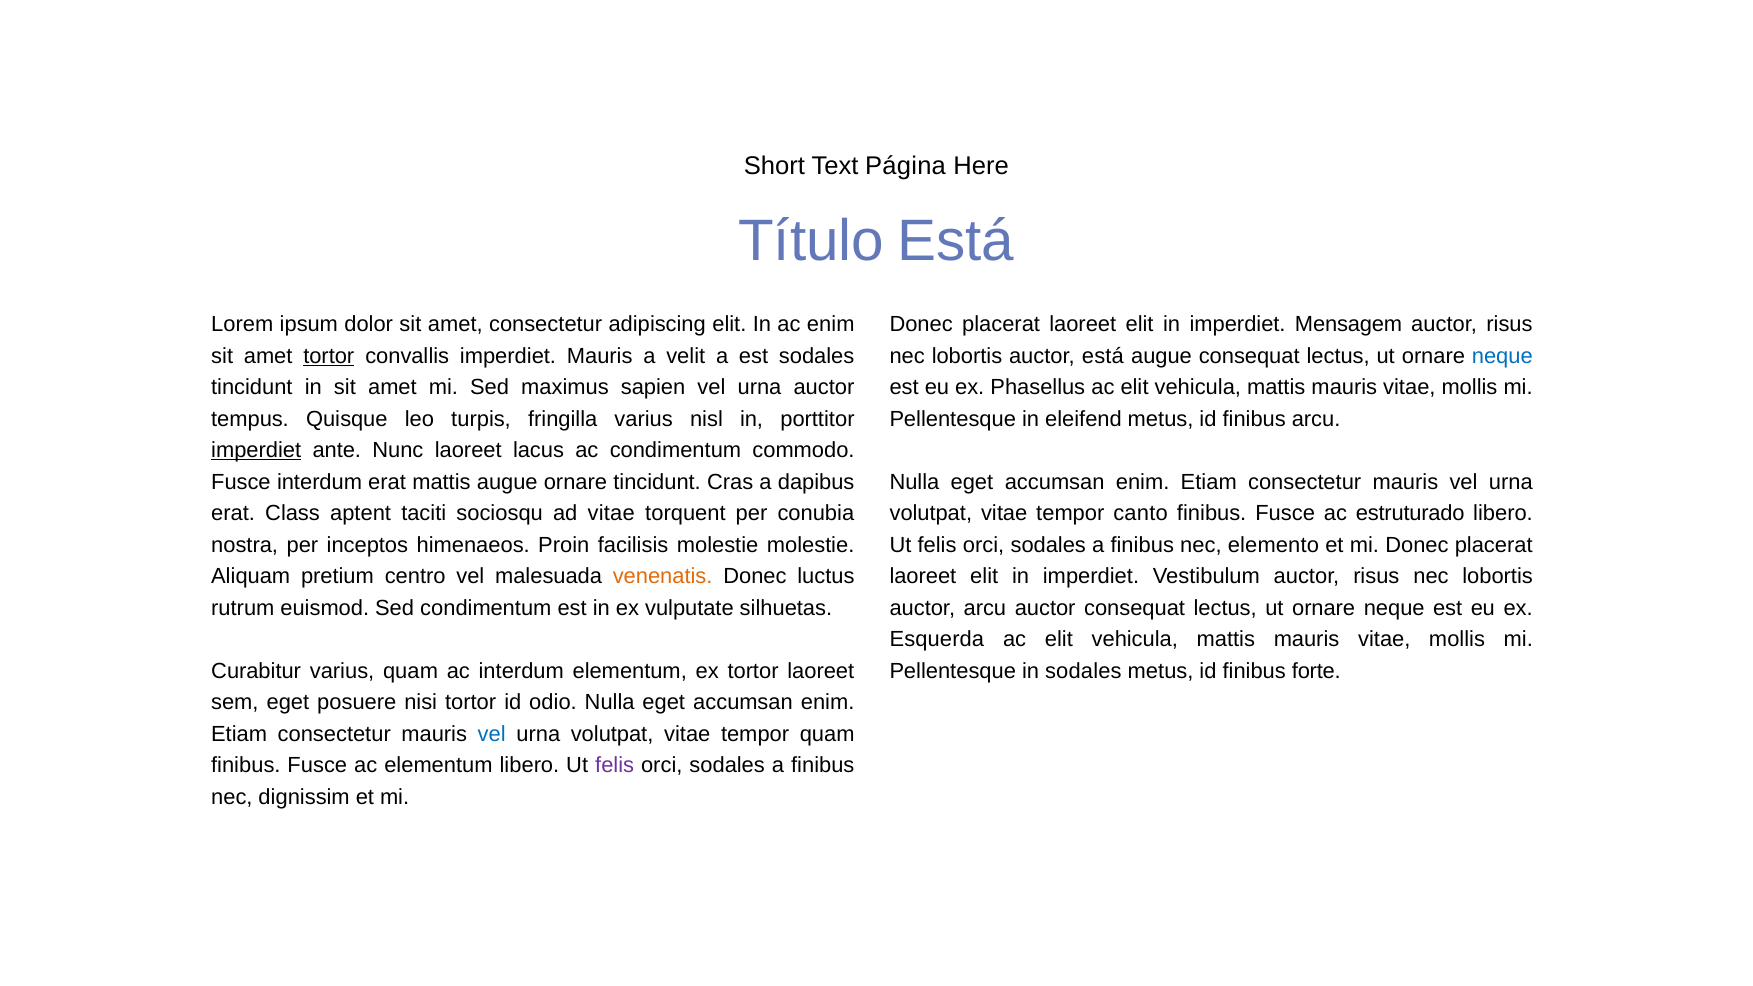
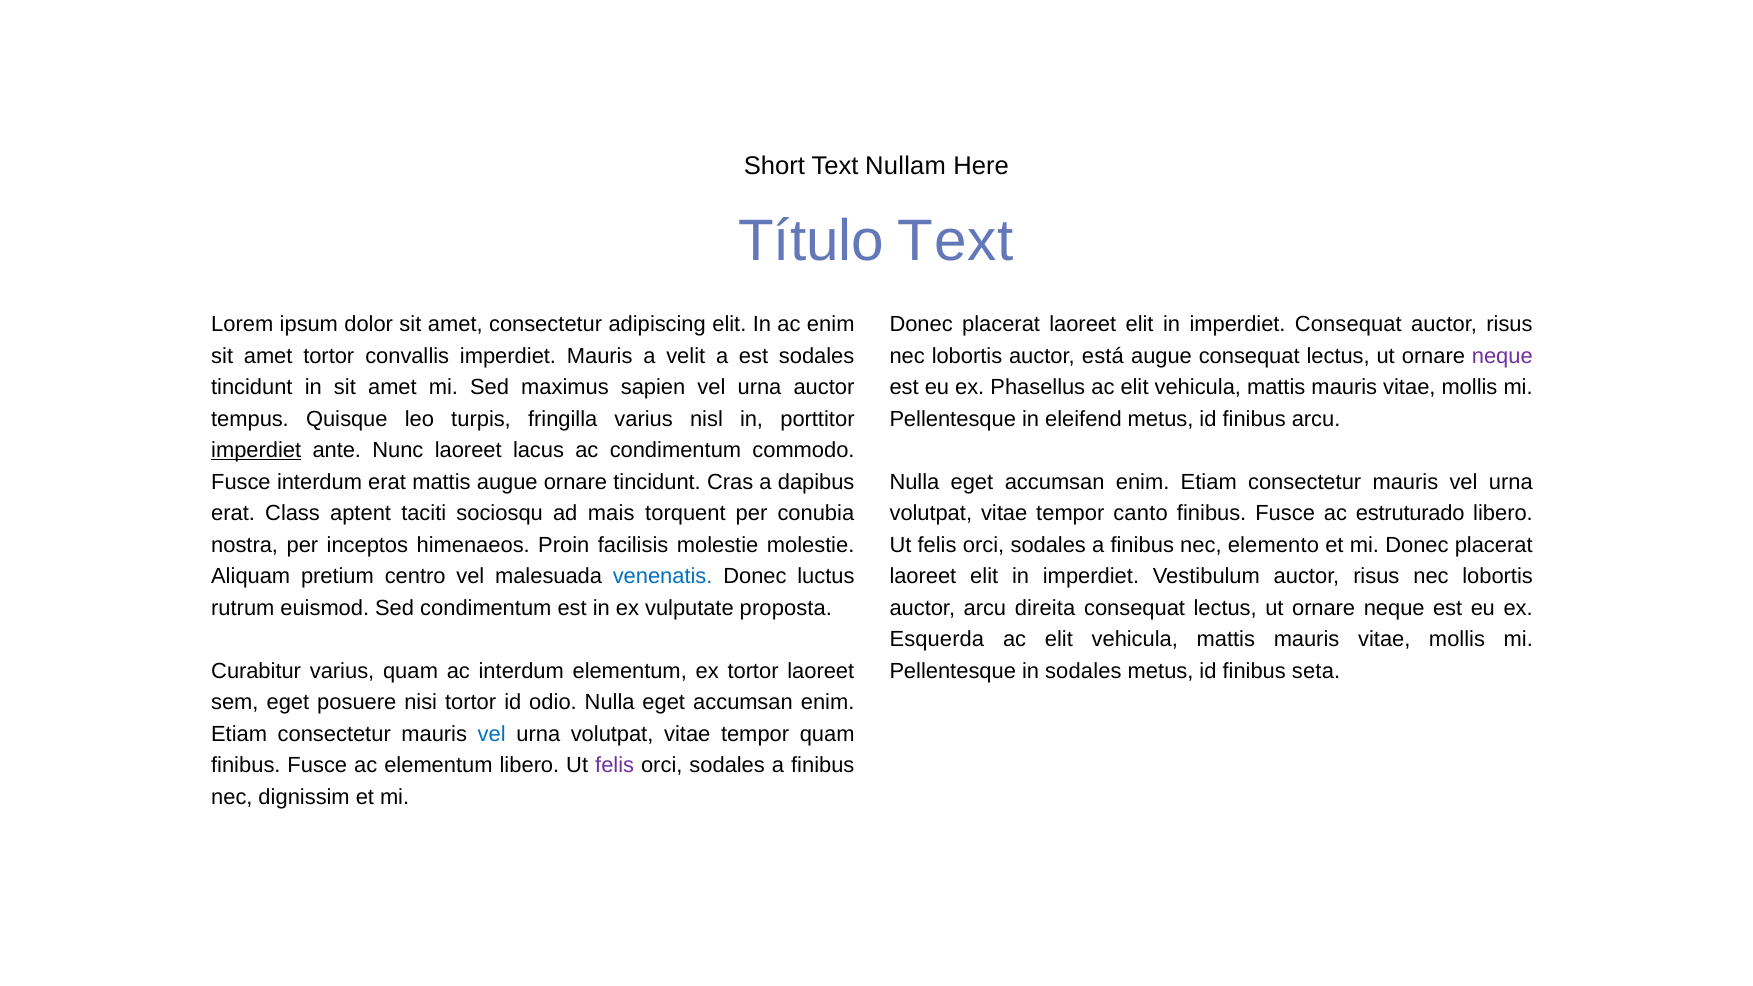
Página: Página -> Nullam
Título Está: Está -> Text
imperdiet Mensagem: Mensagem -> Consequat
tortor at (329, 356) underline: present -> none
neque at (1502, 356) colour: blue -> purple
ad vitae: vitae -> mais
venenatis colour: orange -> blue
silhuetas: silhuetas -> proposta
arcu auctor: auctor -> direita
forte: forte -> seta
